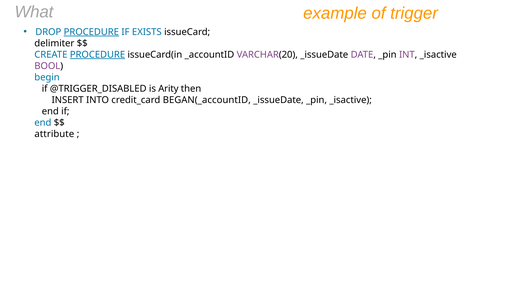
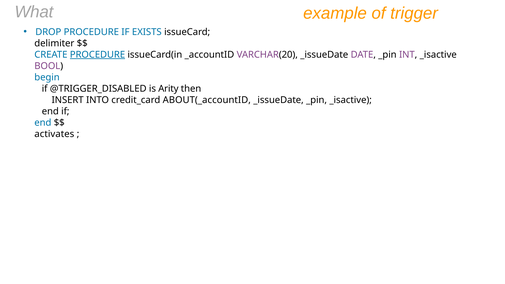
PROCEDURE at (91, 32) underline: present -> none
BEGAN(_accountID: BEGAN(_accountID -> ABOUT(_accountID
attribute: attribute -> activates
